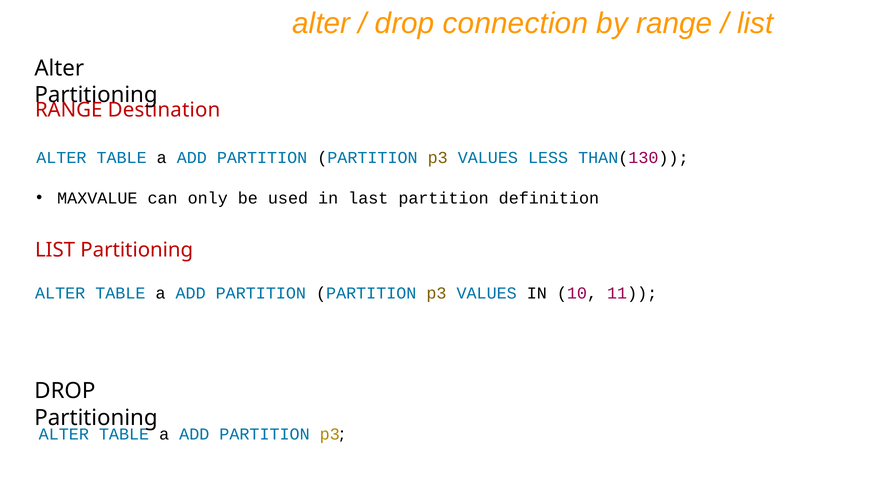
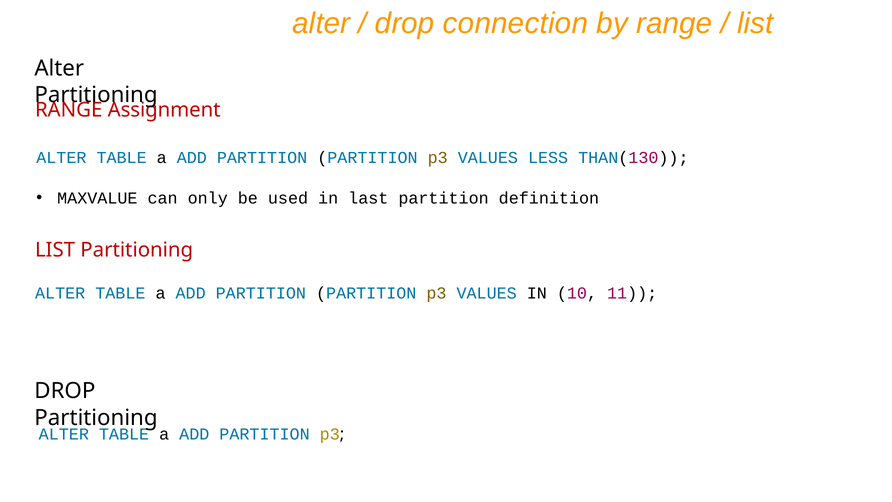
Destination: Destination -> Assignment
